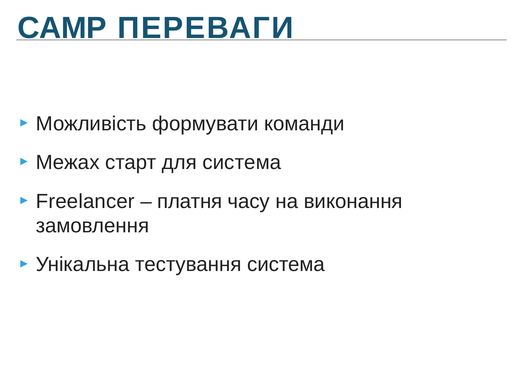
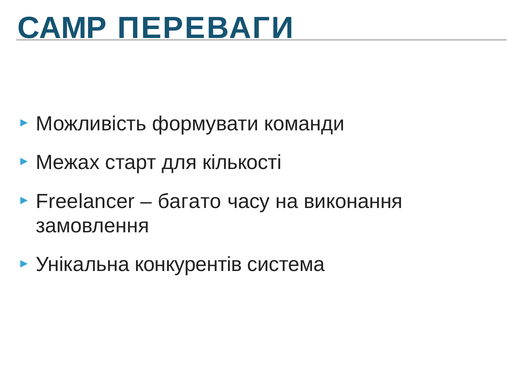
для система: система -> кількості
платня: платня -> багато
тестування: тестування -> конкурентів
